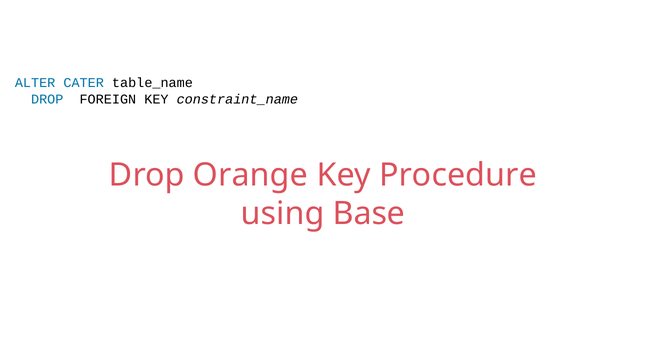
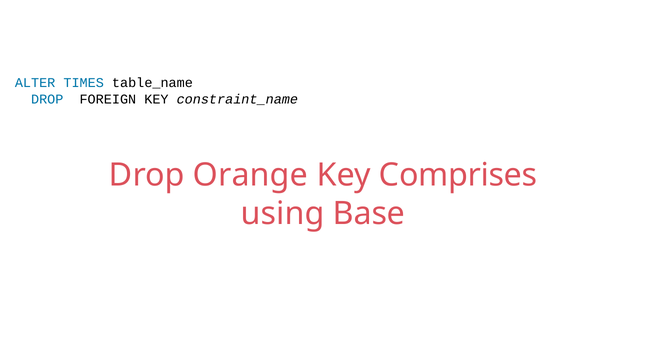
CATER: CATER -> TIMES
Procedure: Procedure -> Comprises
